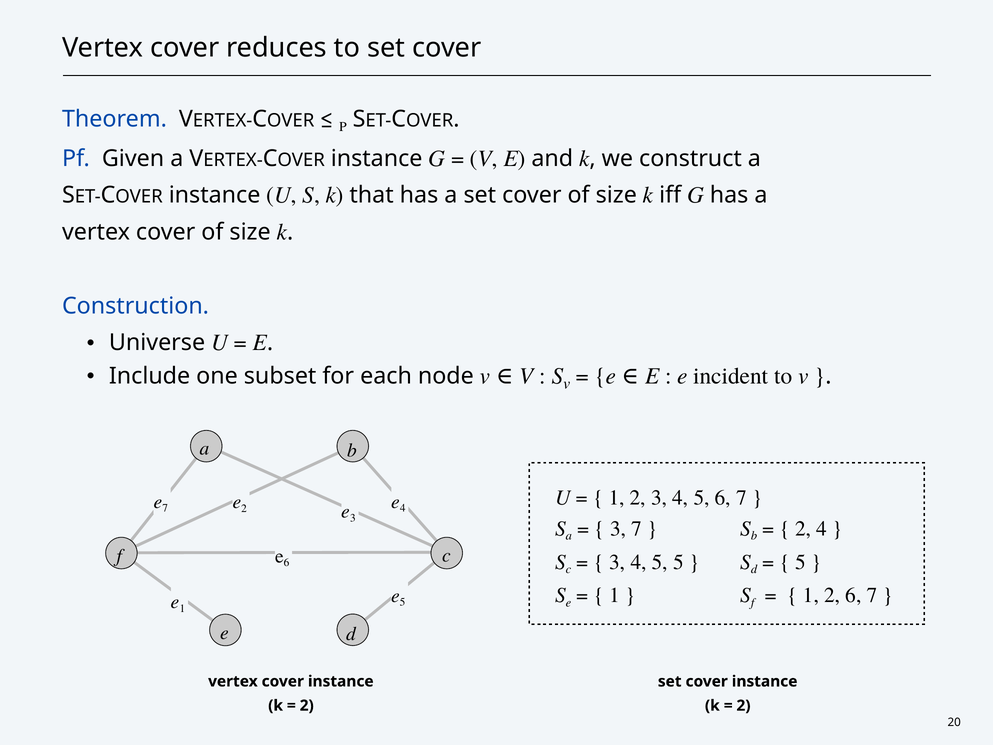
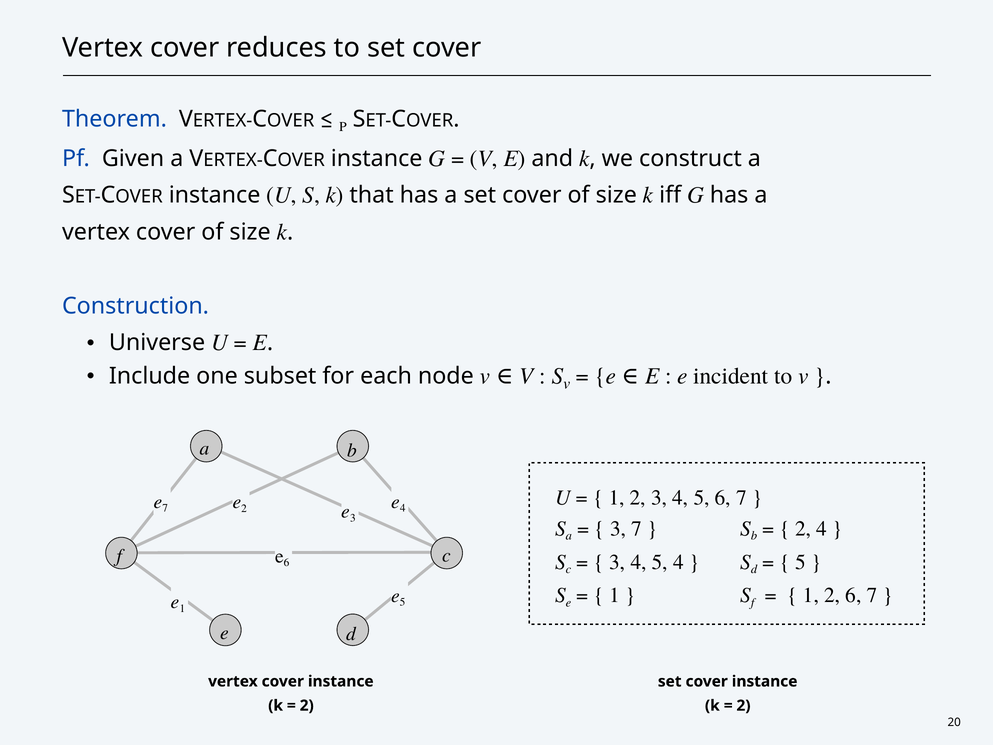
5 5: 5 -> 4
